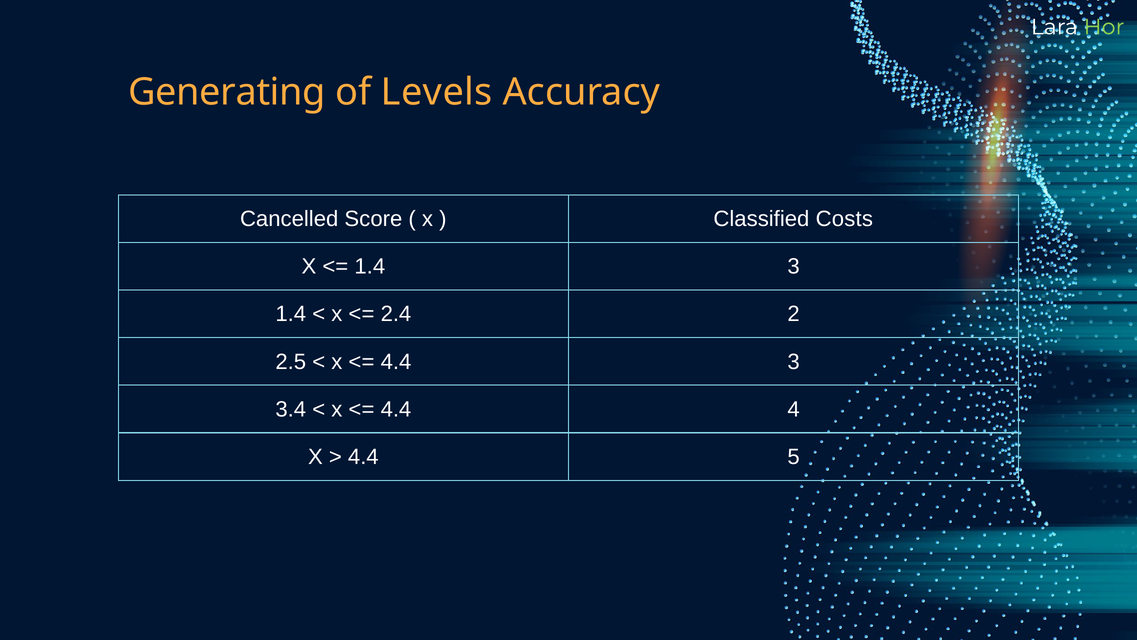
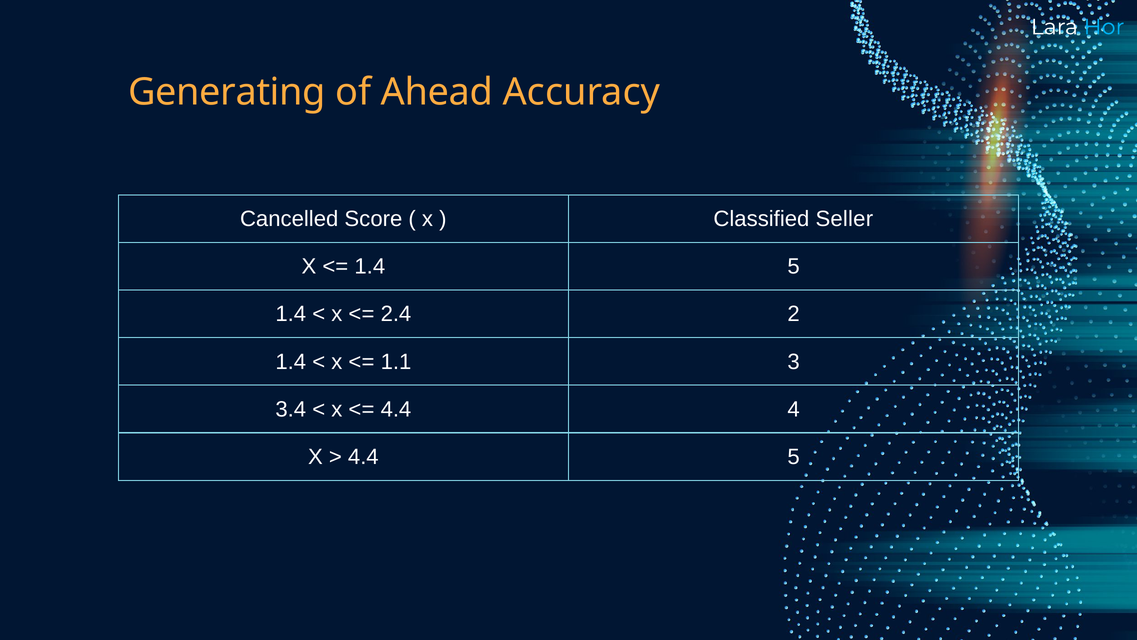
Hor colour: light green -> light blue
Levels: Levels -> Ahead
Costs: Costs -> Seller
1.4 3: 3 -> 5
2.5 at (291, 362): 2.5 -> 1.4
4.4 at (396, 362): 4.4 -> 1.1
